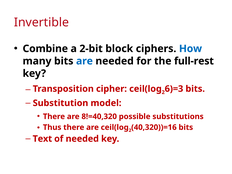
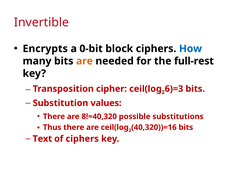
Combine: Combine -> Encrypts
2-bit: 2-bit -> 0-bit
are at (84, 61) colour: blue -> orange
model: model -> values
of needed: needed -> ciphers
